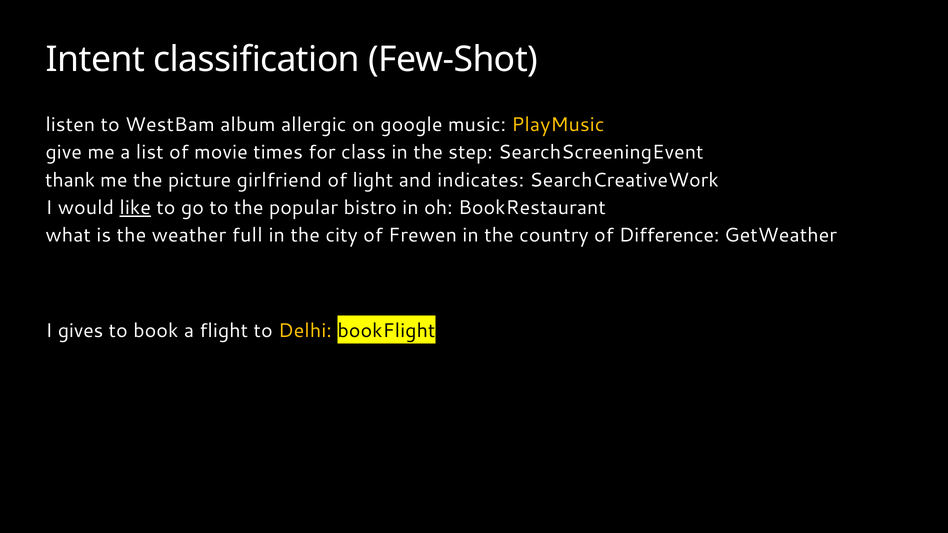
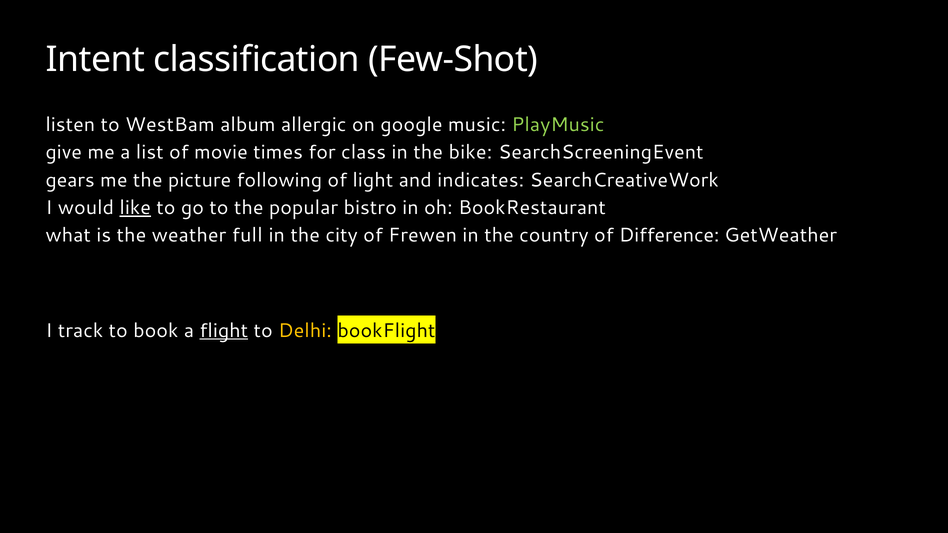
PlayMusic colour: yellow -> light green
step: step -> bike
thank: thank -> gears
girlfriend: girlfriend -> following
gives: gives -> track
flight underline: none -> present
